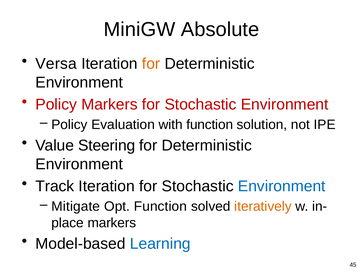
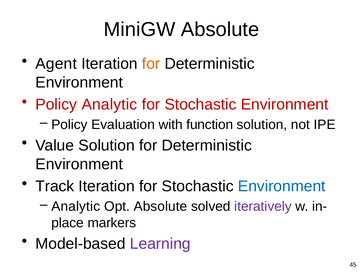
Versa: Versa -> Agent
Policy Markers: Markers -> Analytic
Value Steering: Steering -> Solution
Mitigate at (76, 207): Mitigate -> Analytic
Opt Function: Function -> Absolute
iteratively colour: orange -> purple
Learning colour: blue -> purple
